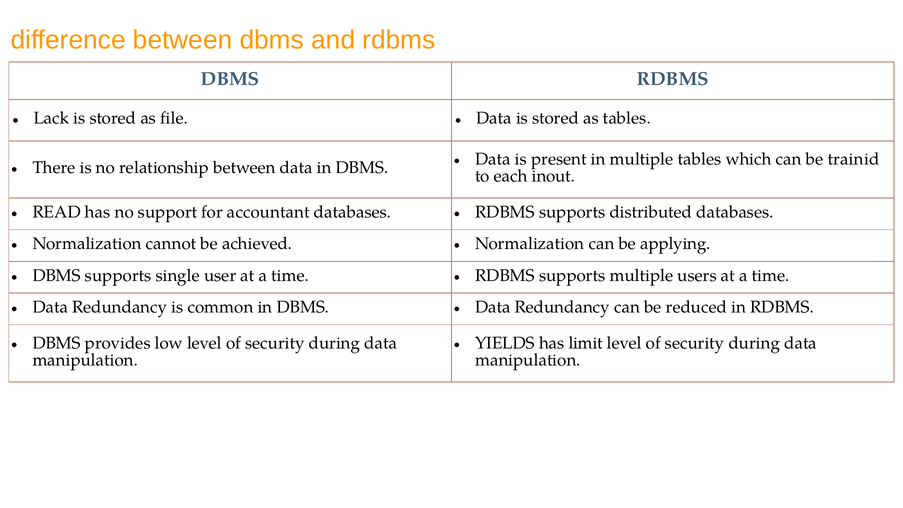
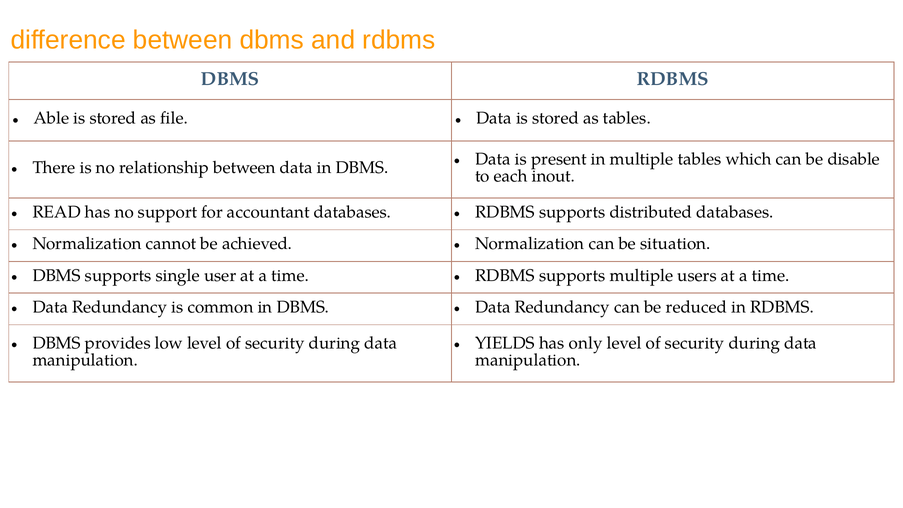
Lack: Lack -> Able
trainid: trainid -> disable
applying: applying -> situation
limit: limit -> only
